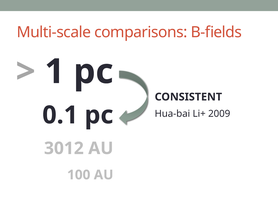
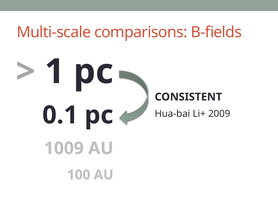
3012: 3012 -> 1009
